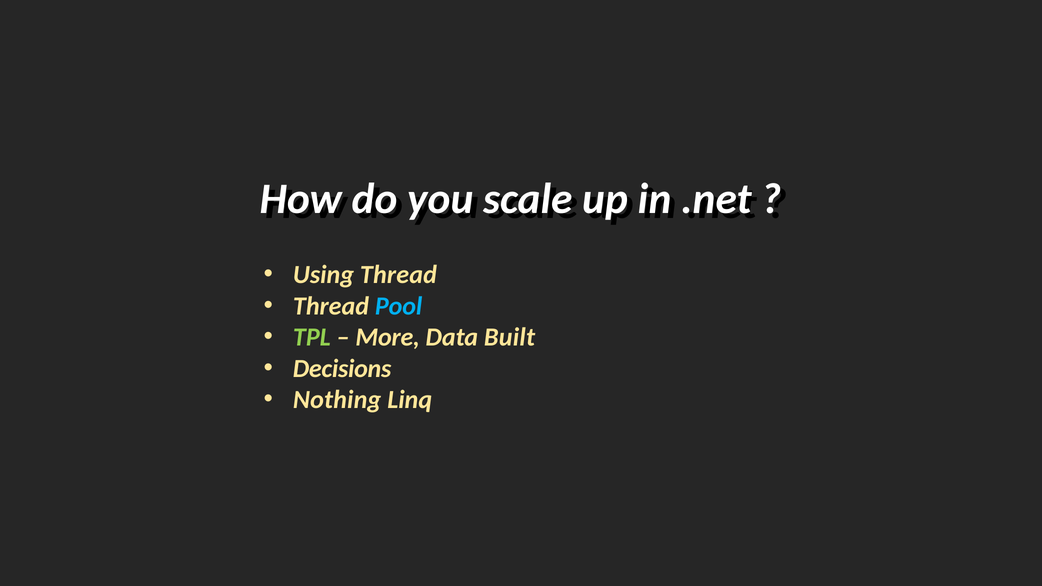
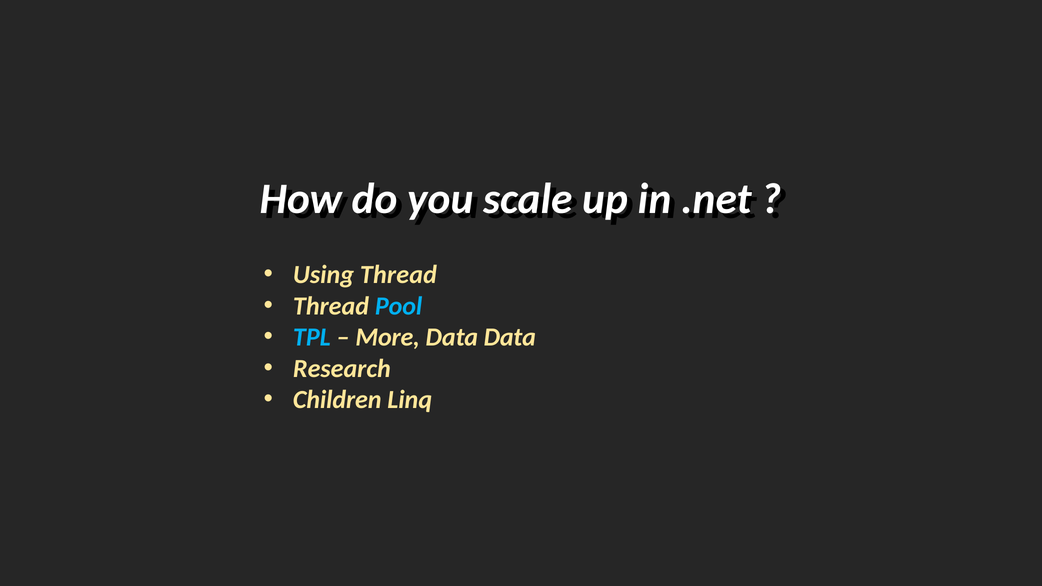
TPL colour: light green -> light blue
Data Built: Built -> Data
Decisions: Decisions -> Research
Nothing: Nothing -> Children
